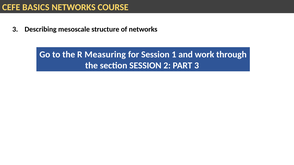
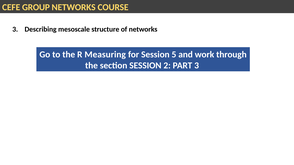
BASICS: BASICS -> GROUP
1: 1 -> 5
